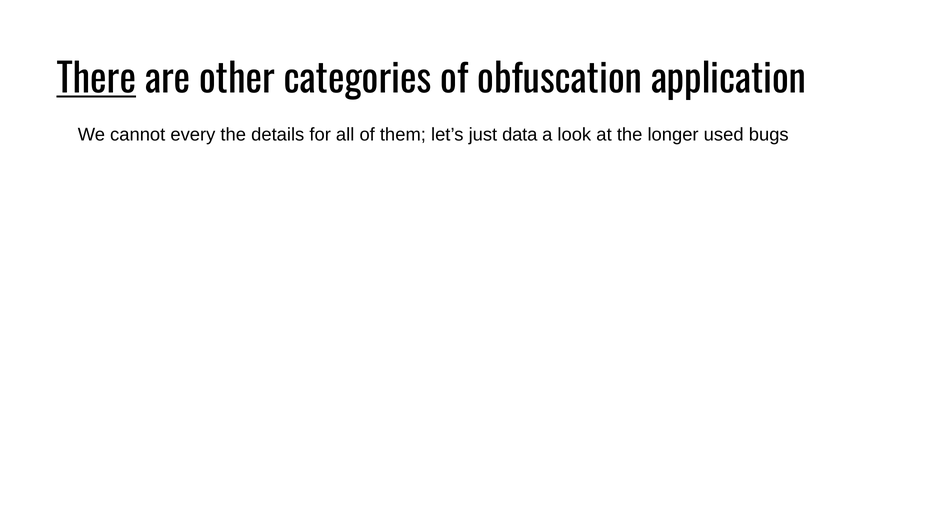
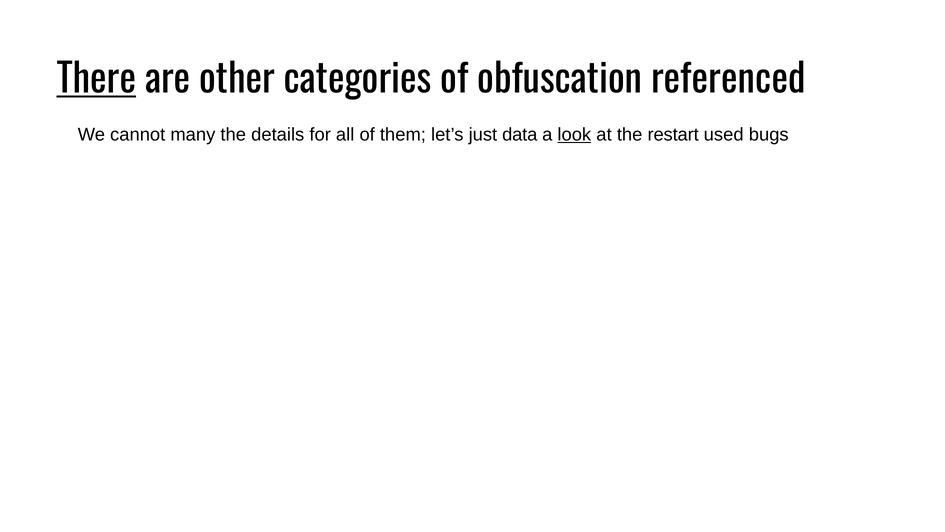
application: application -> referenced
every: every -> many
look underline: none -> present
longer: longer -> restart
